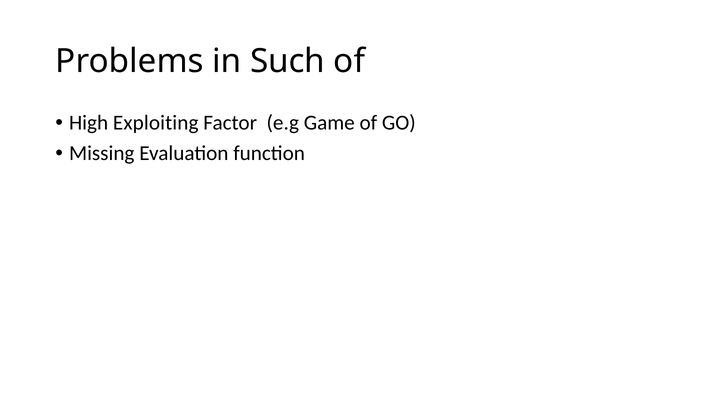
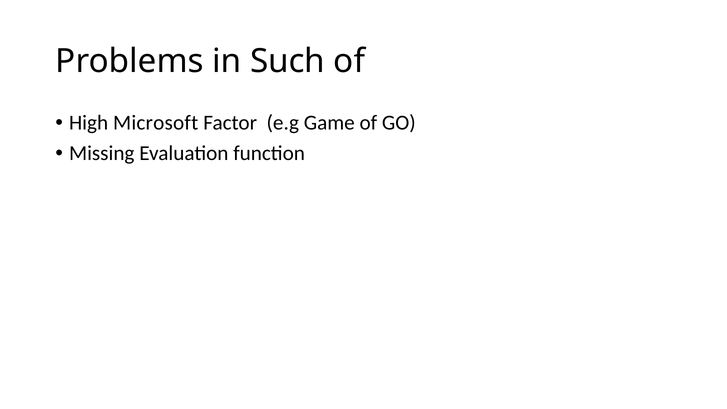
Exploiting: Exploiting -> Microsoft
